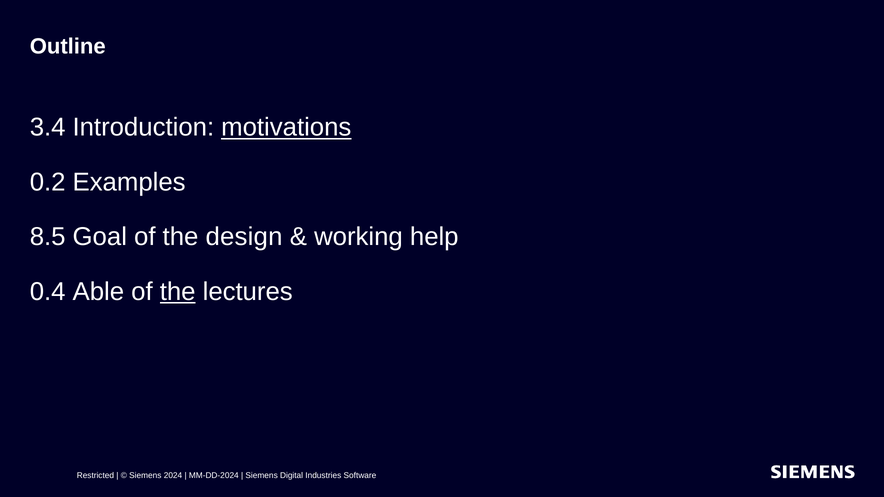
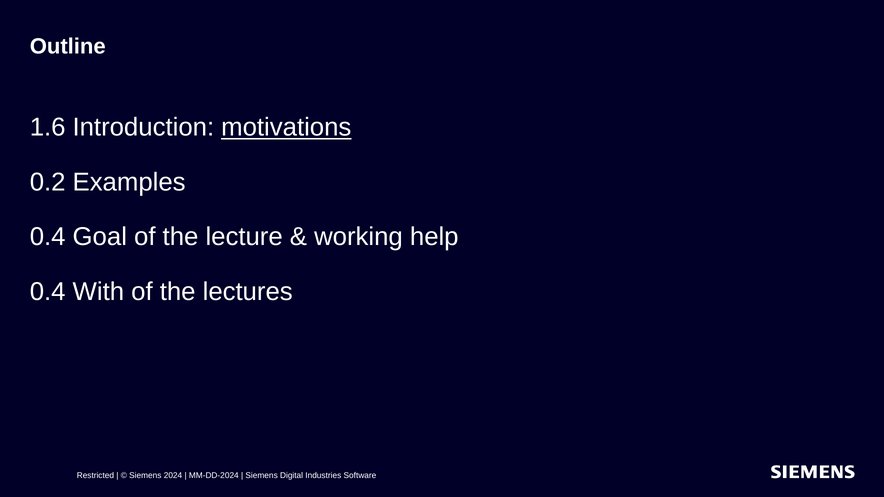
3.4: 3.4 -> 1.6
8.5 at (48, 237): 8.5 -> 0.4
design: design -> lecture
Able: Able -> With
the at (178, 292) underline: present -> none
